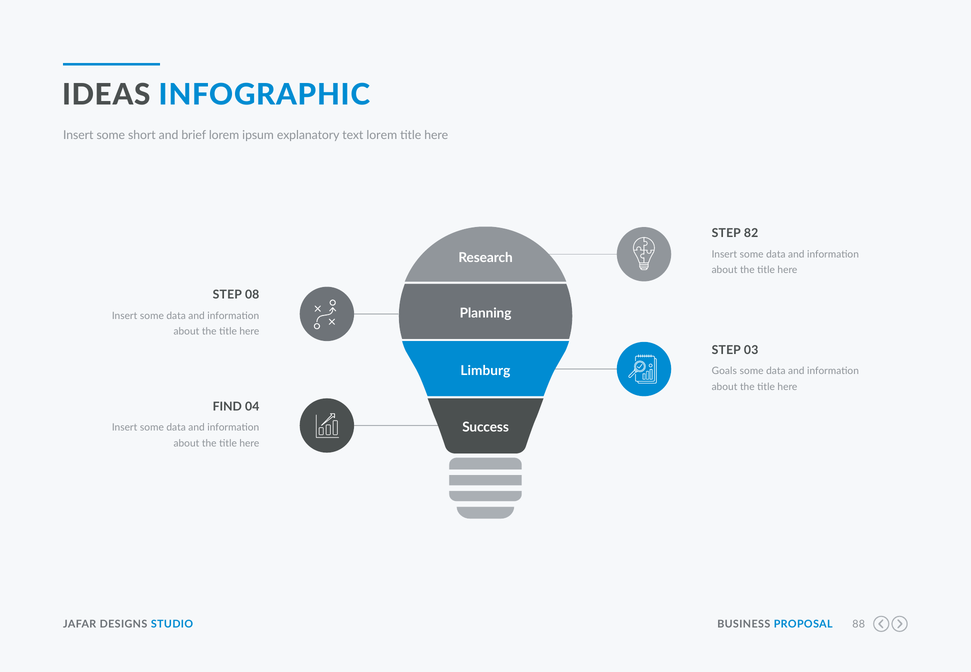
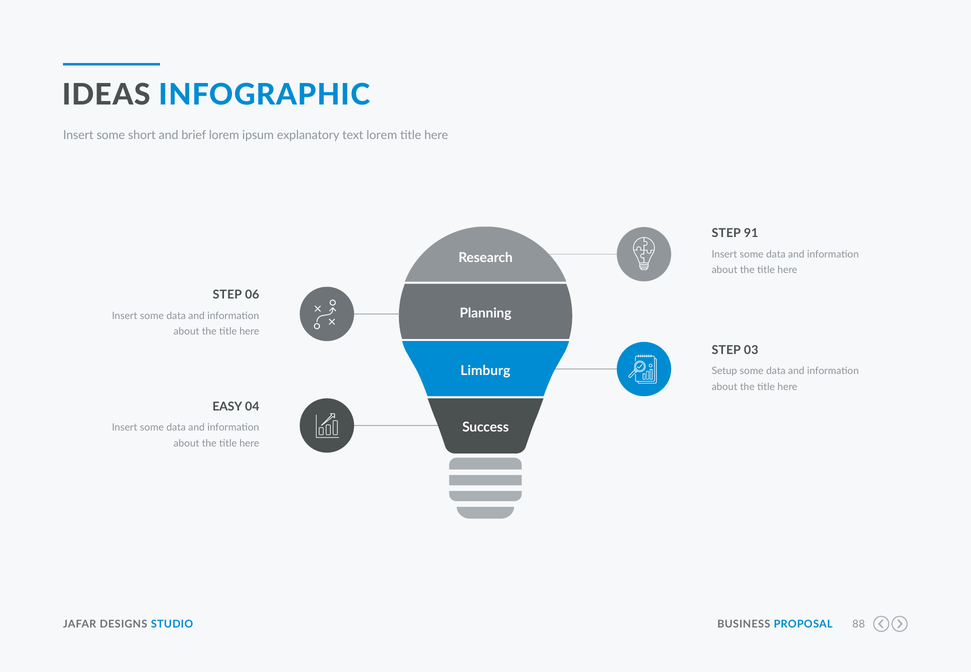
82: 82 -> 91
08: 08 -> 06
Goals: Goals -> Setup
FIND: FIND -> EASY
